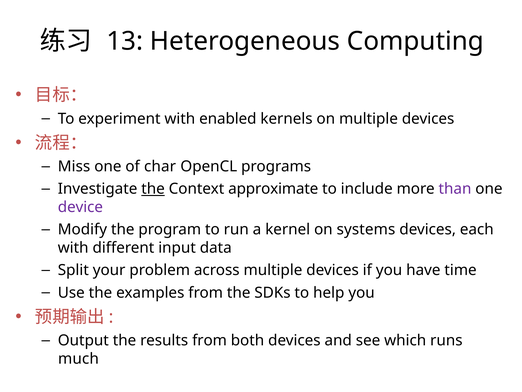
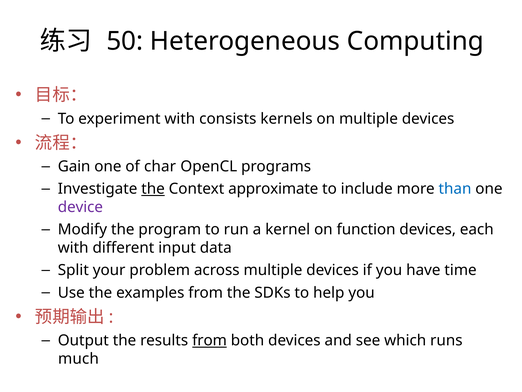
13: 13 -> 50
enabled: enabled -> consists
Miss: Miss -> Gain
than colour: purple -> blue
systems: systems -> function
from at (210, 340) underline: none -> present
